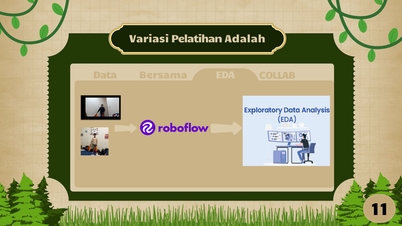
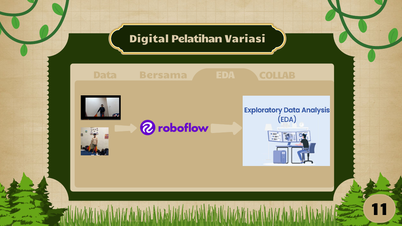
Variasi: Variasi -> Digital
Adalah: Adalah -> Variasi
